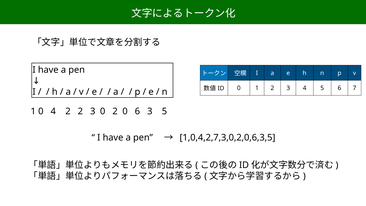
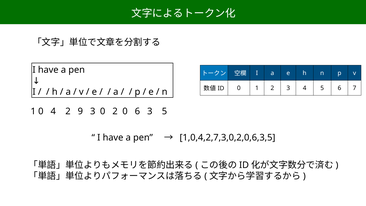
2 2: 2 -> 9
